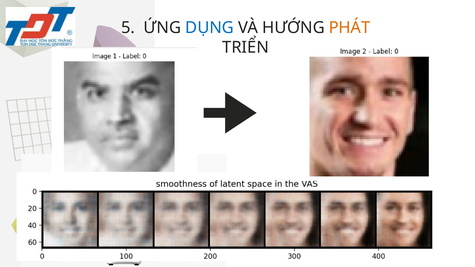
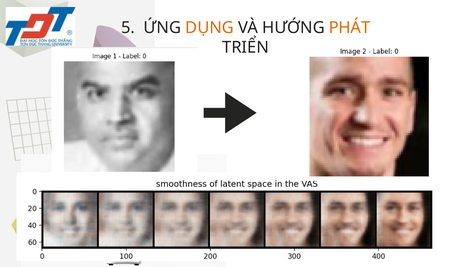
DỤNG colour: blue -> orange
